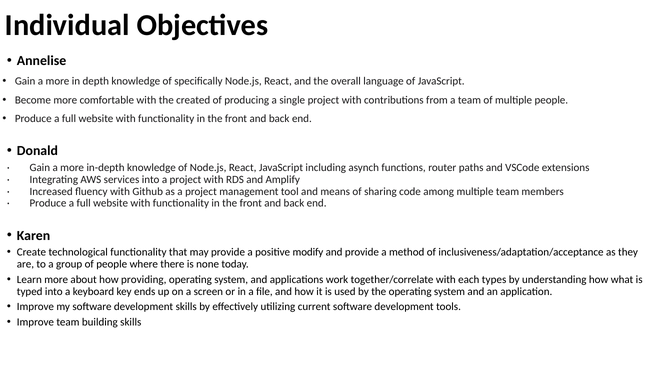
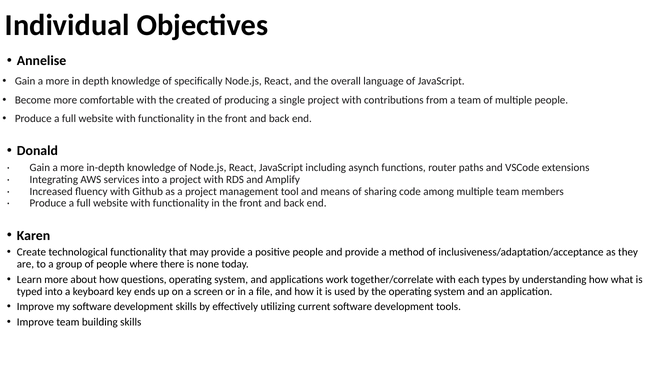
positive modify: modify -> people
providing: providing -> questions
